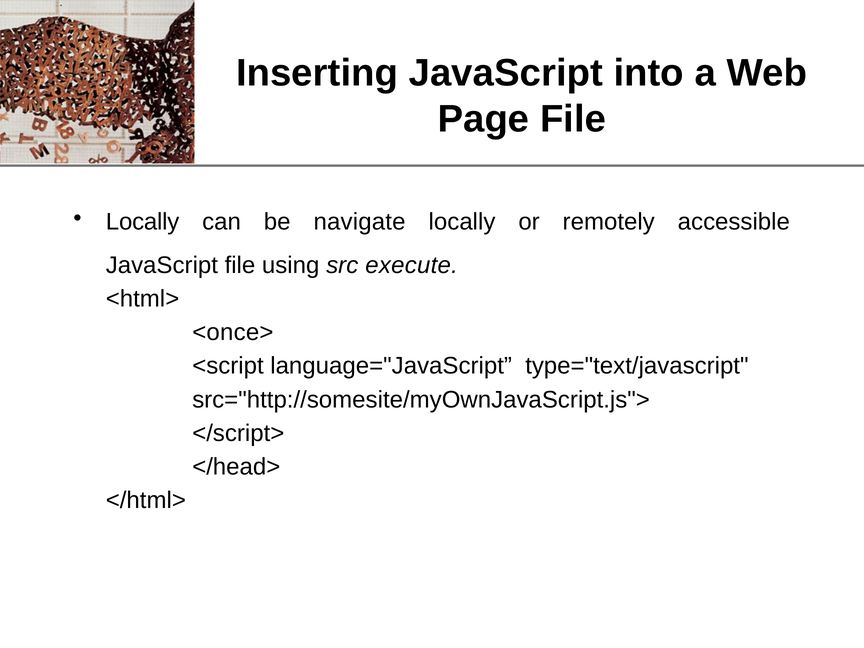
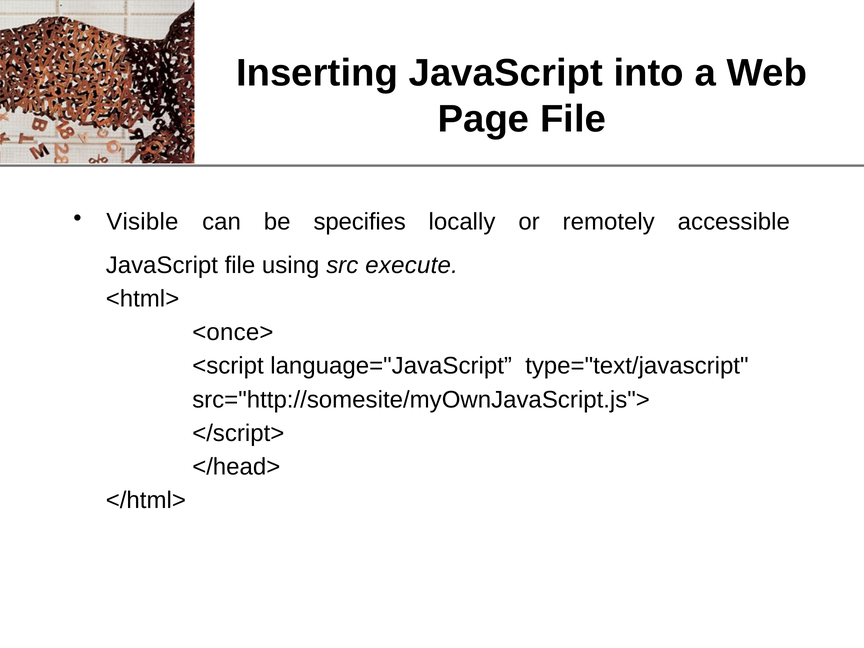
Locally at (143, 222): Locally -> Visible
navigate: navigate -> specifies
